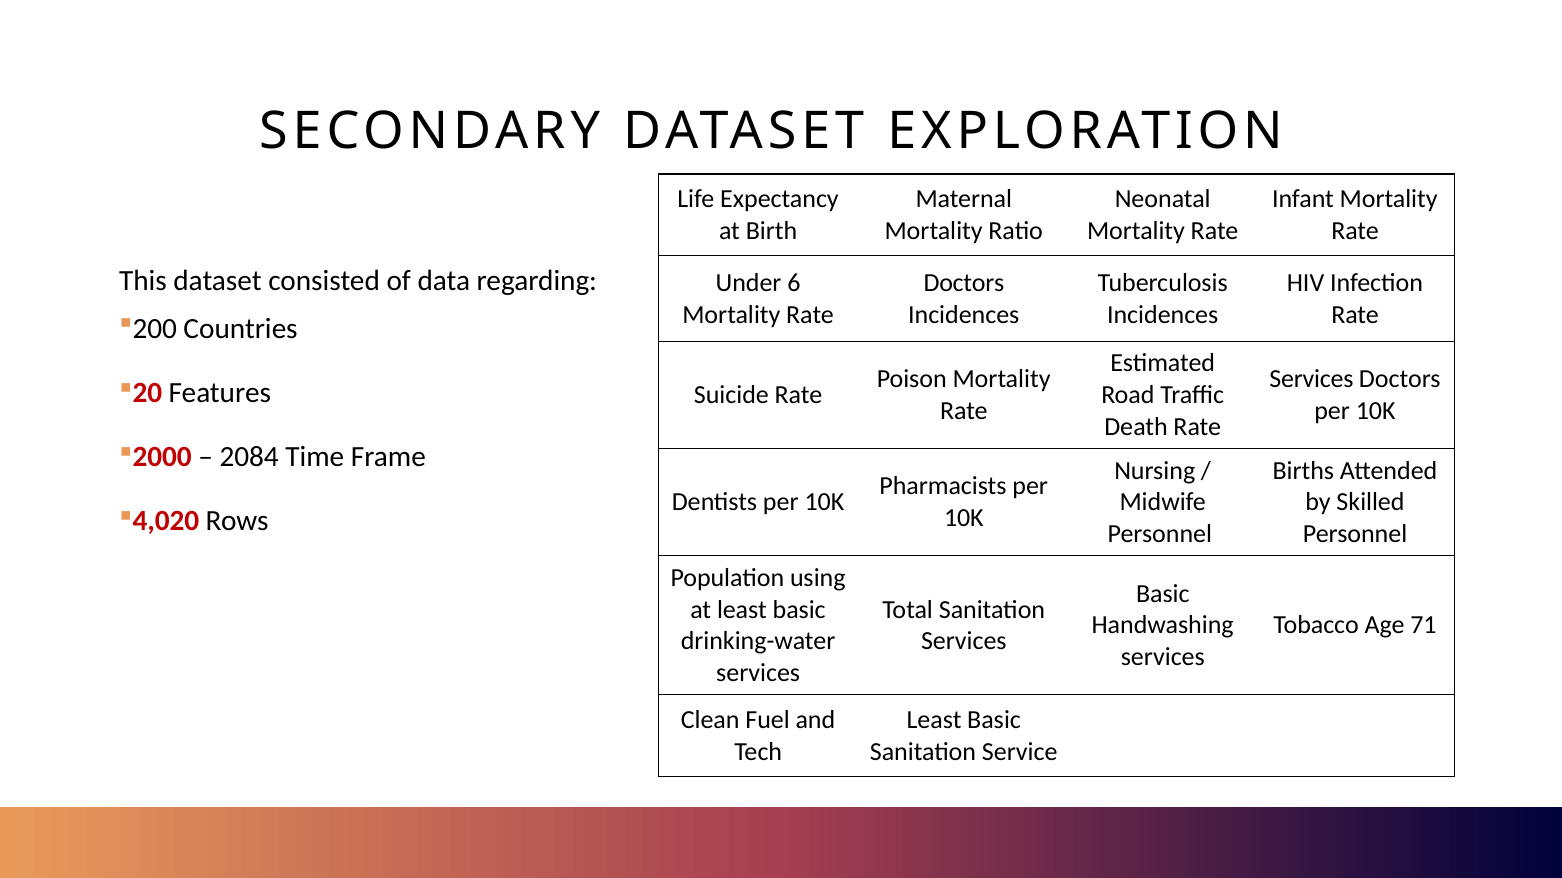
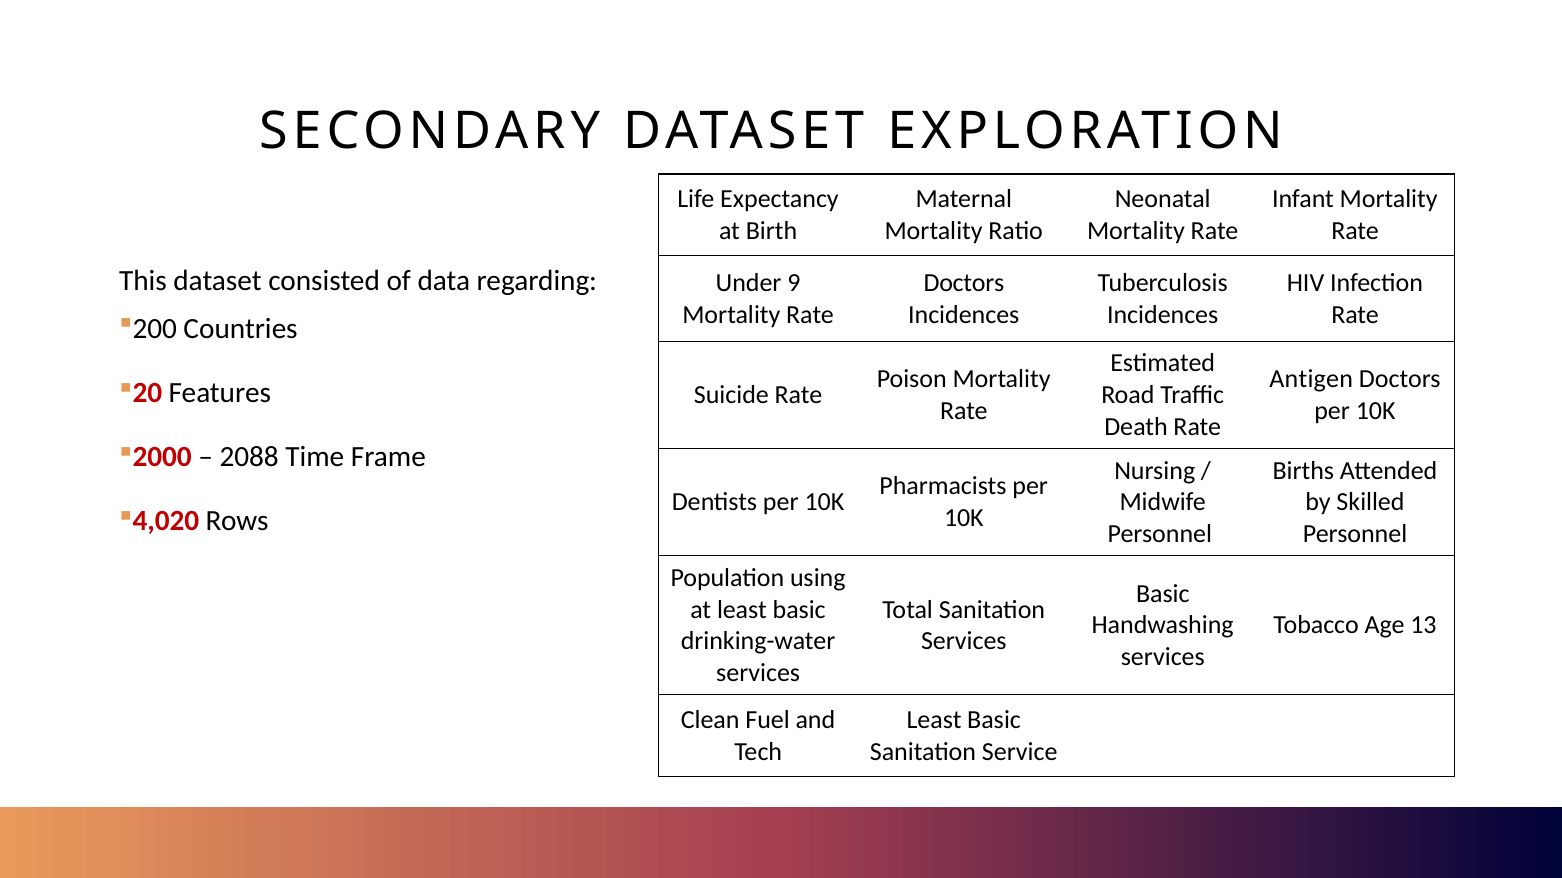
Under 6: 6 -> 9
Services at (1311, 379): Services -> Antigen
2084: 2084 -> 2088
71: 71 -> 13
